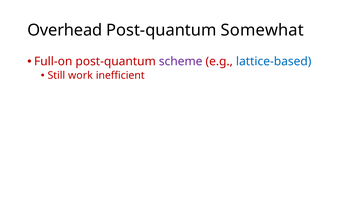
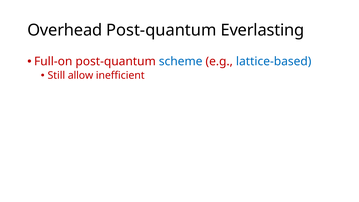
Somewhat: Somewhat -> Everlasting
scheme colour: purple -> blue
work: work -> allow
